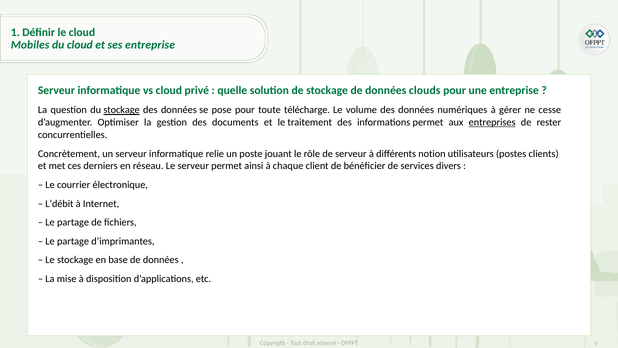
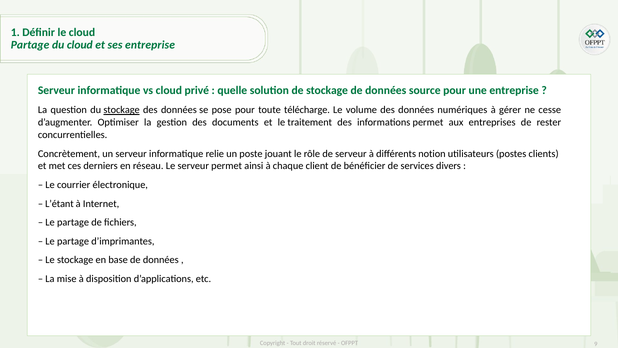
Mobiles at (30, 45): Mobiles -> Partage
clouds: clouds -> source
entreprises underline: present -> none
L’débit: L’débit -> L’étant
